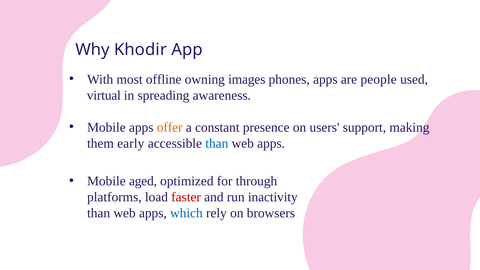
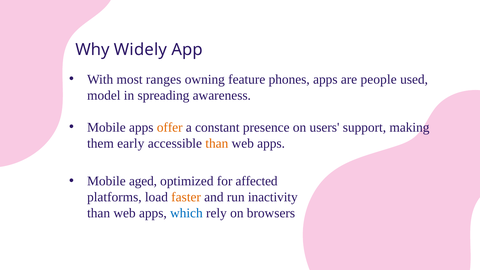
Khodir: Khodir -> Widely
offline: offline -> ranges
images: images -> feature
virtual: virtual -> model
than at (217, 143) colour: blue -> orange
through: through -> affected
faster colour: red -> orange
